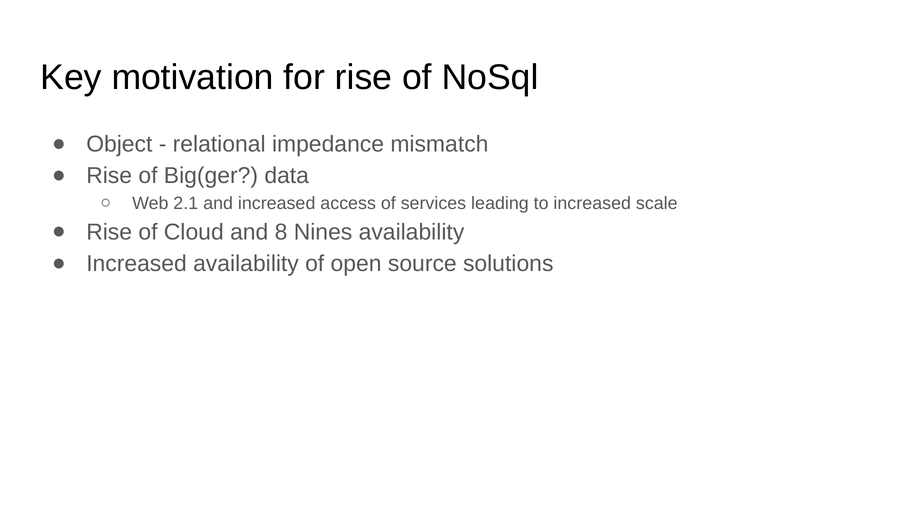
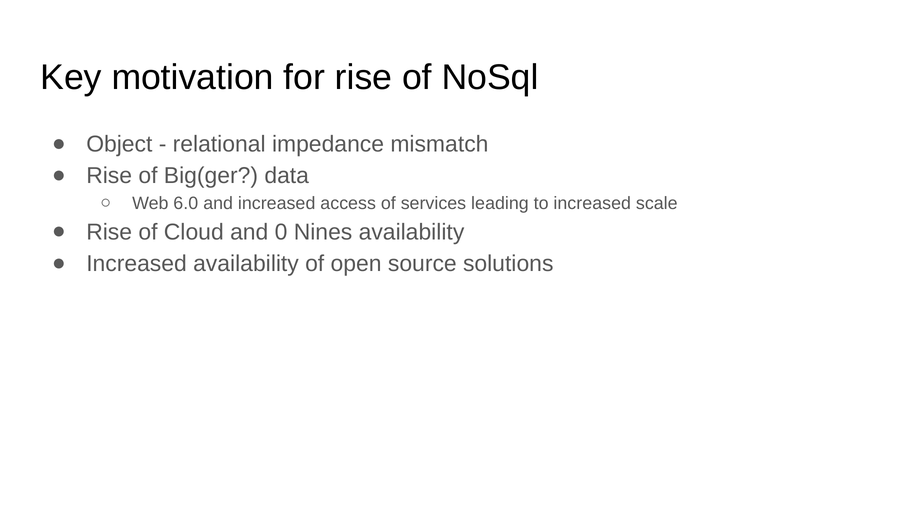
2.1: 2.1 -> 6.0
8: 8 -> 0
